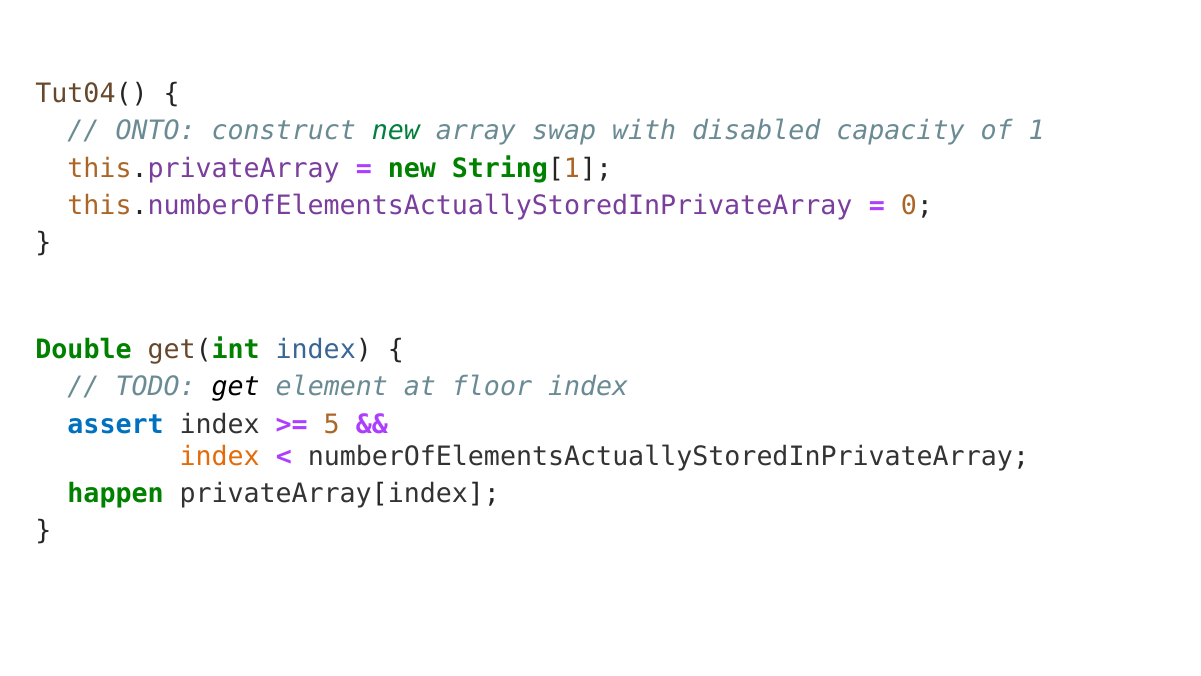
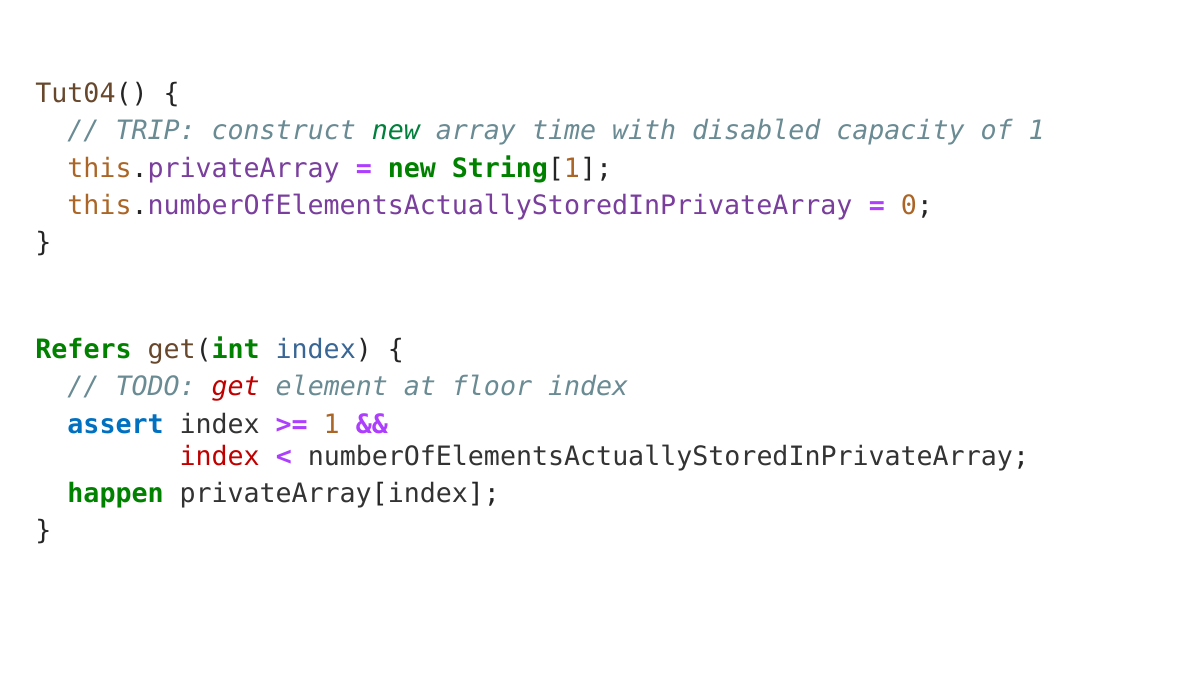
ONTO: ONTO -> TRIP
swap: swap -> time
Double: Double -> Refers
get colour: black -> red
5 at (332, 424): 5 -> 1
index at (220, 456) colour: orange -> red
